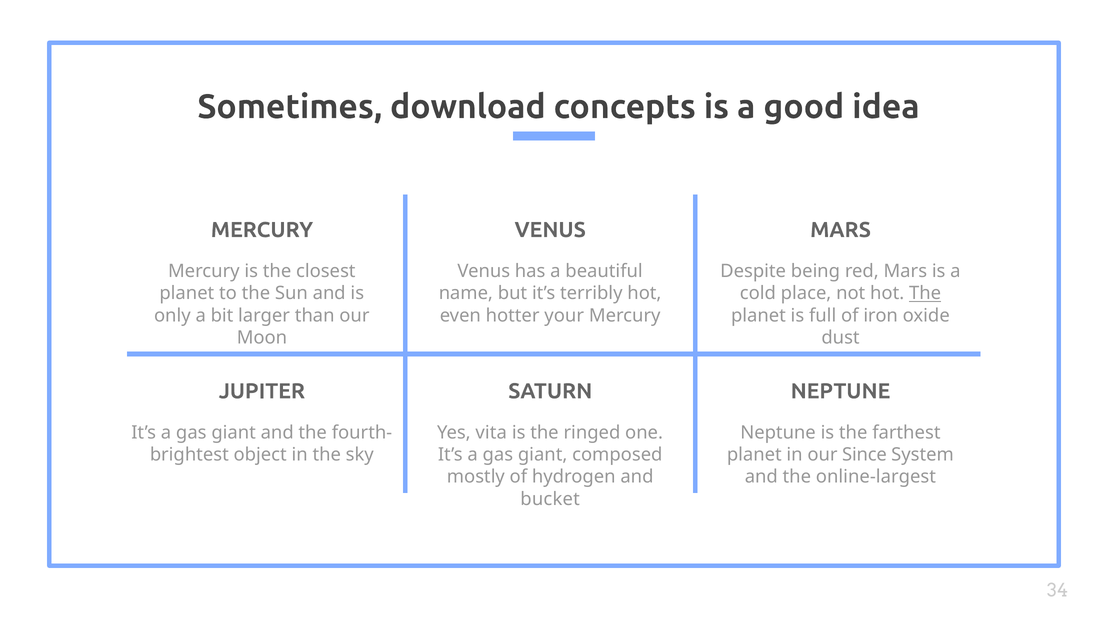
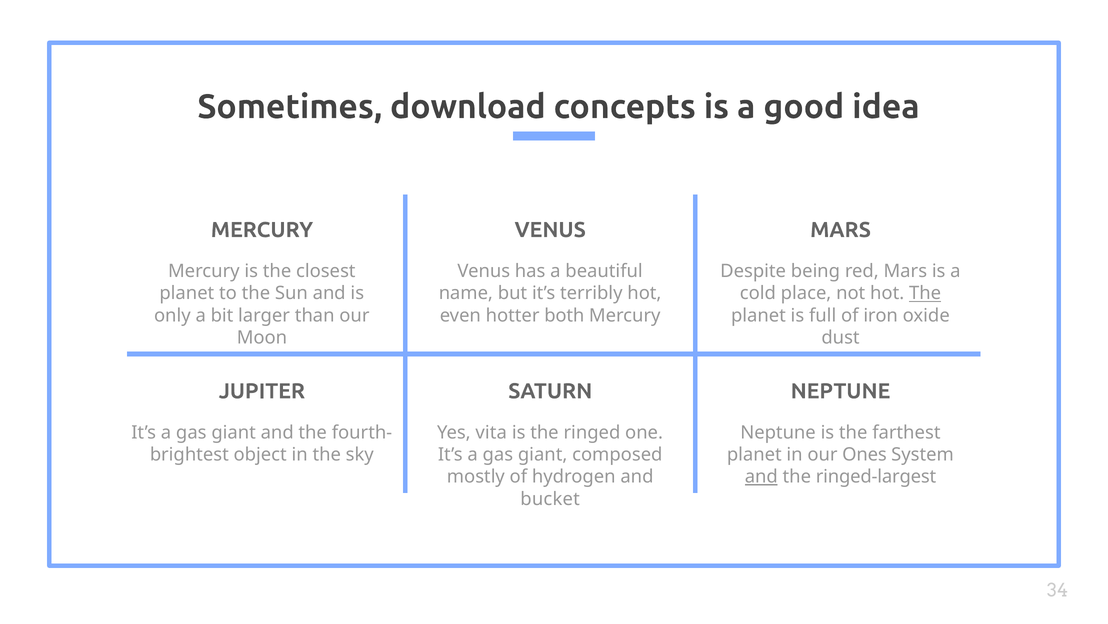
your: your -> both
Since: Since -> Ones
and at (761, 476) underline: none -> present
online-largest: online-largest -> ringed-largest
